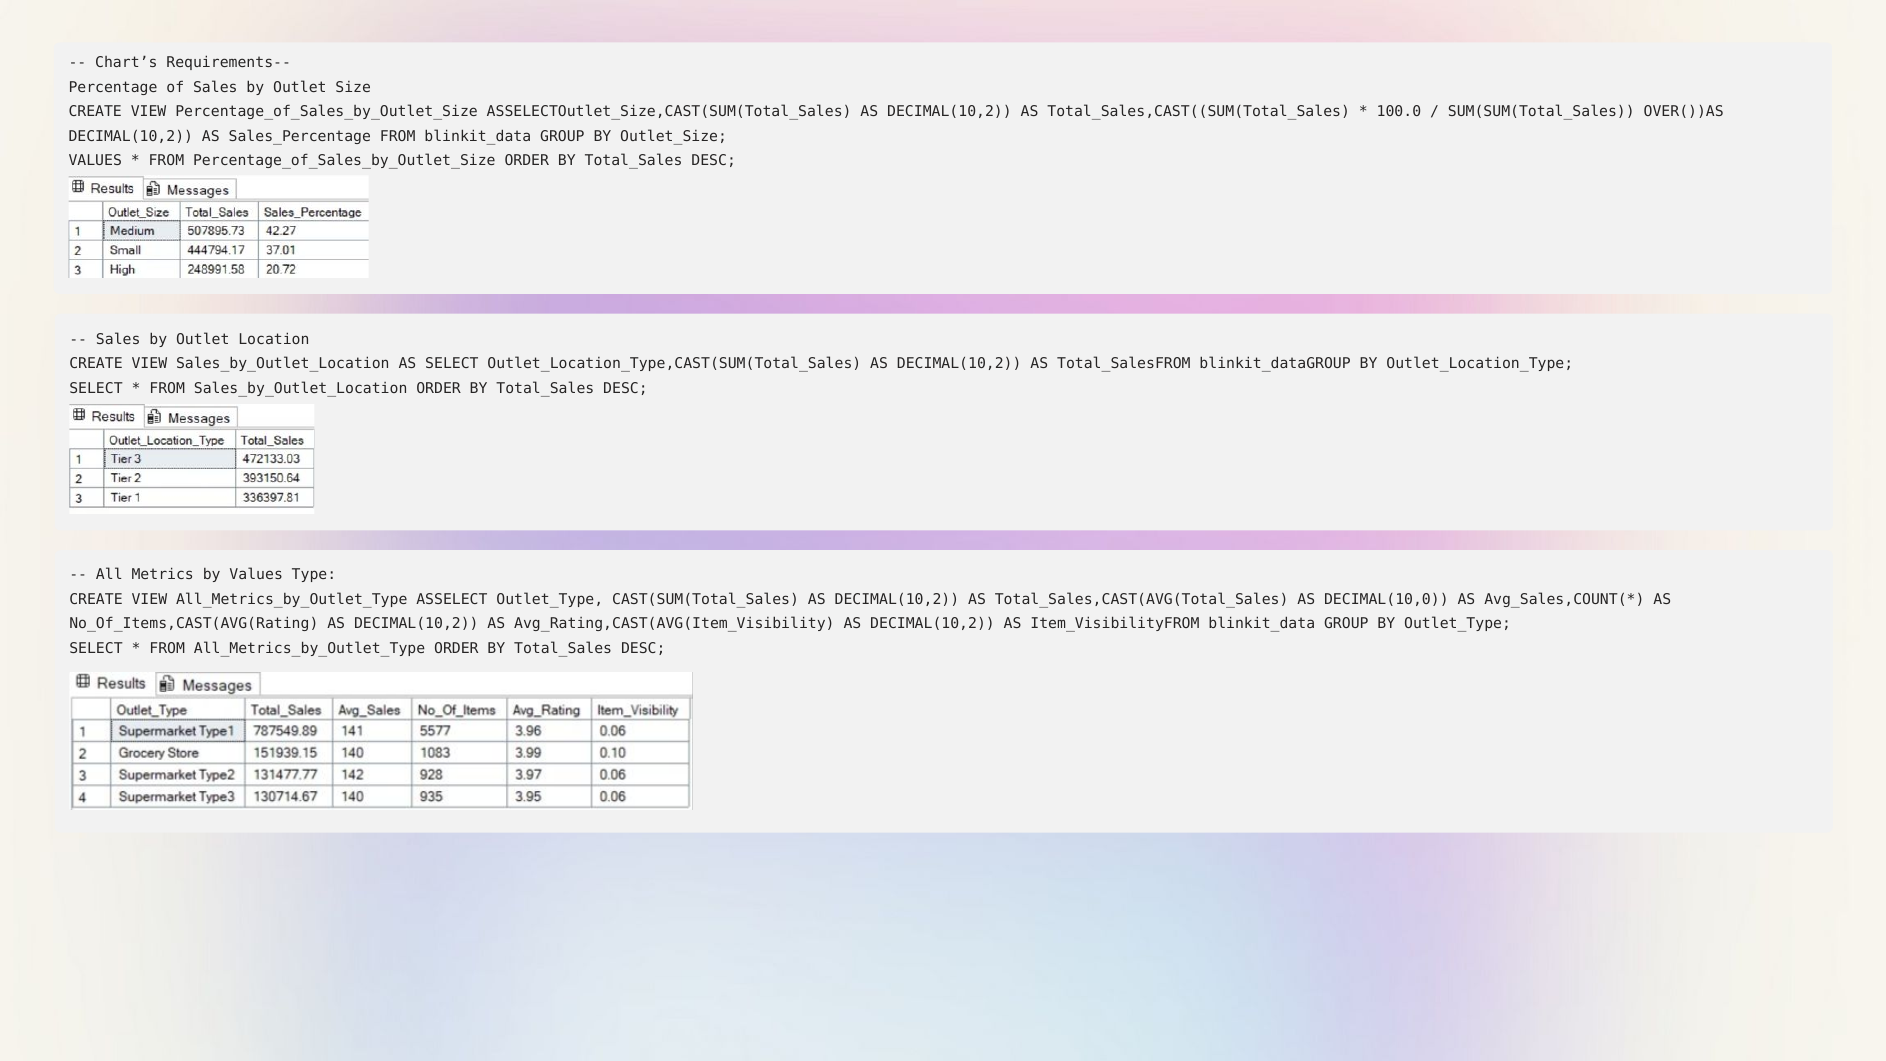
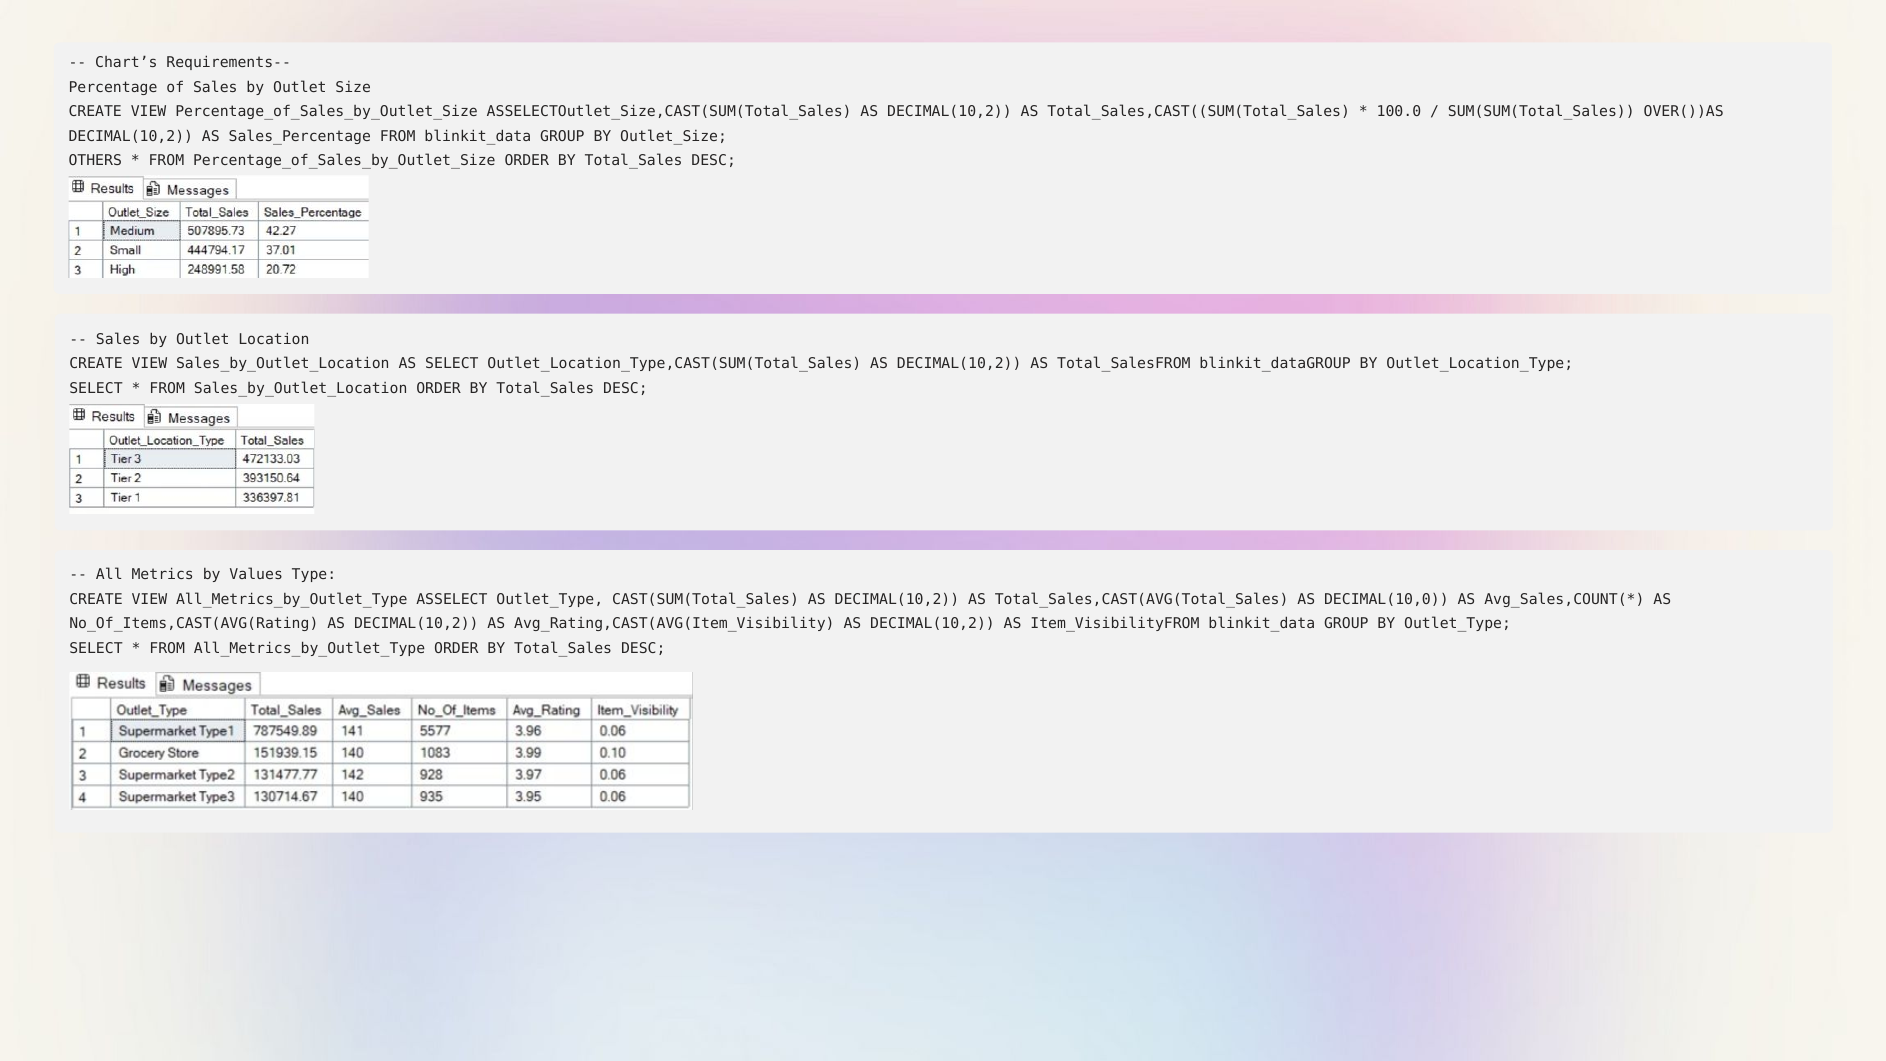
VALUES at (95, 161): VALUES -> OTHERS
